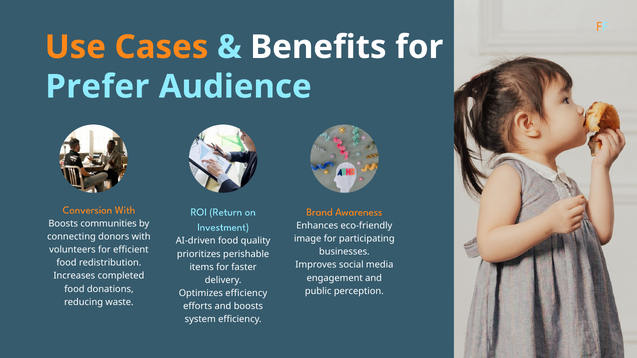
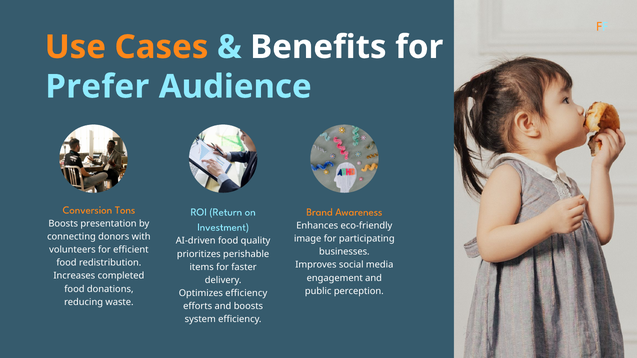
Conversion With: With -> Tons
communities: communities -> presentation
